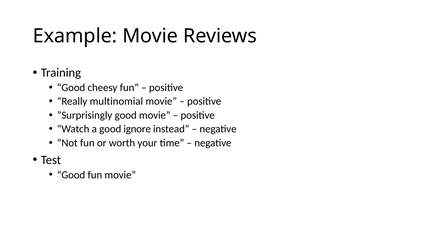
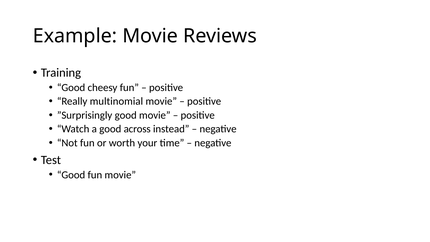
ignore: ignore -> across
